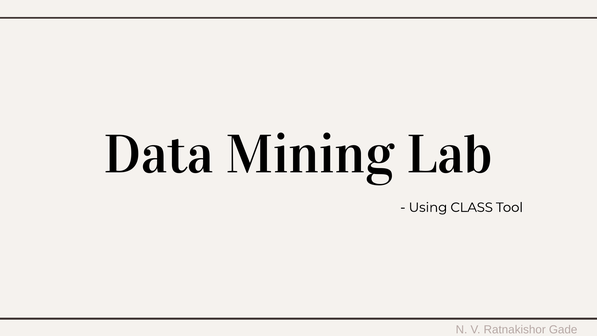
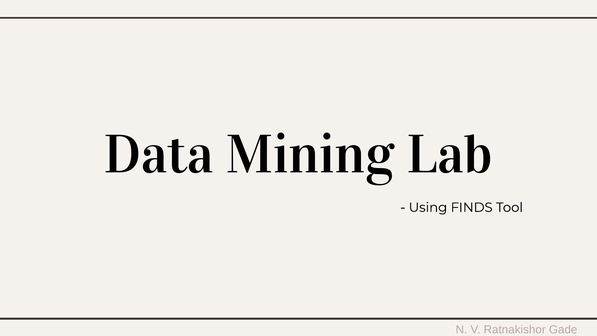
CLASS: CLASS -> FINDS
